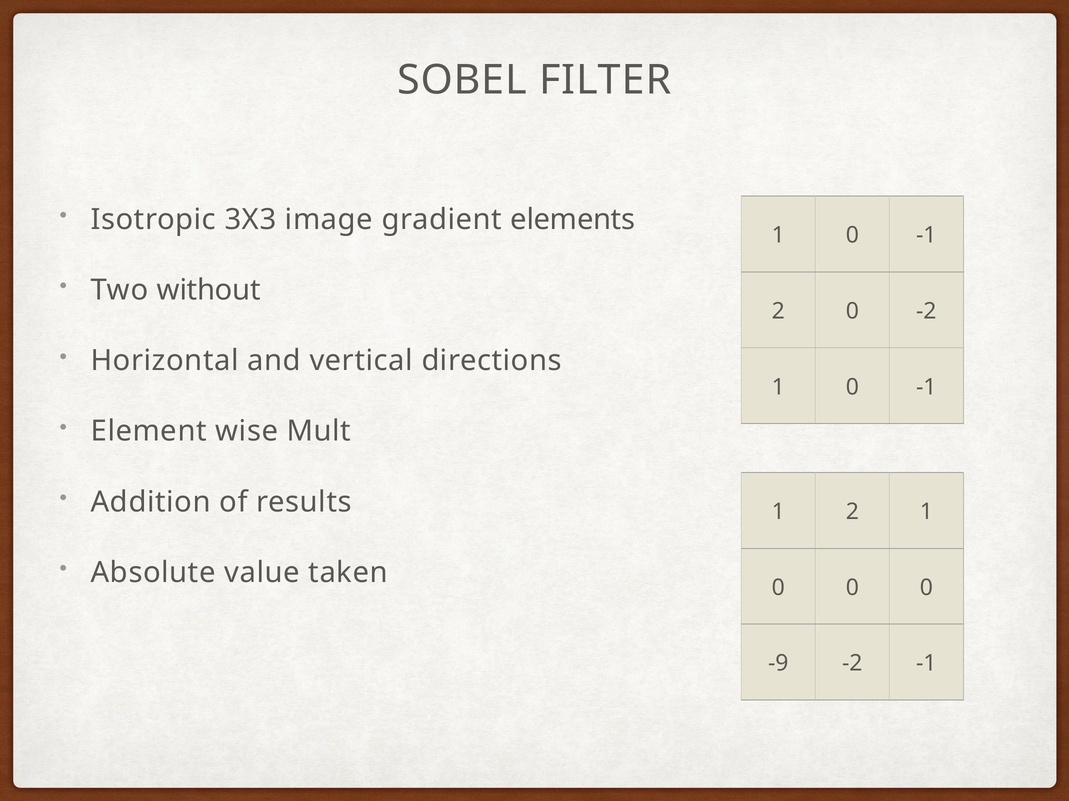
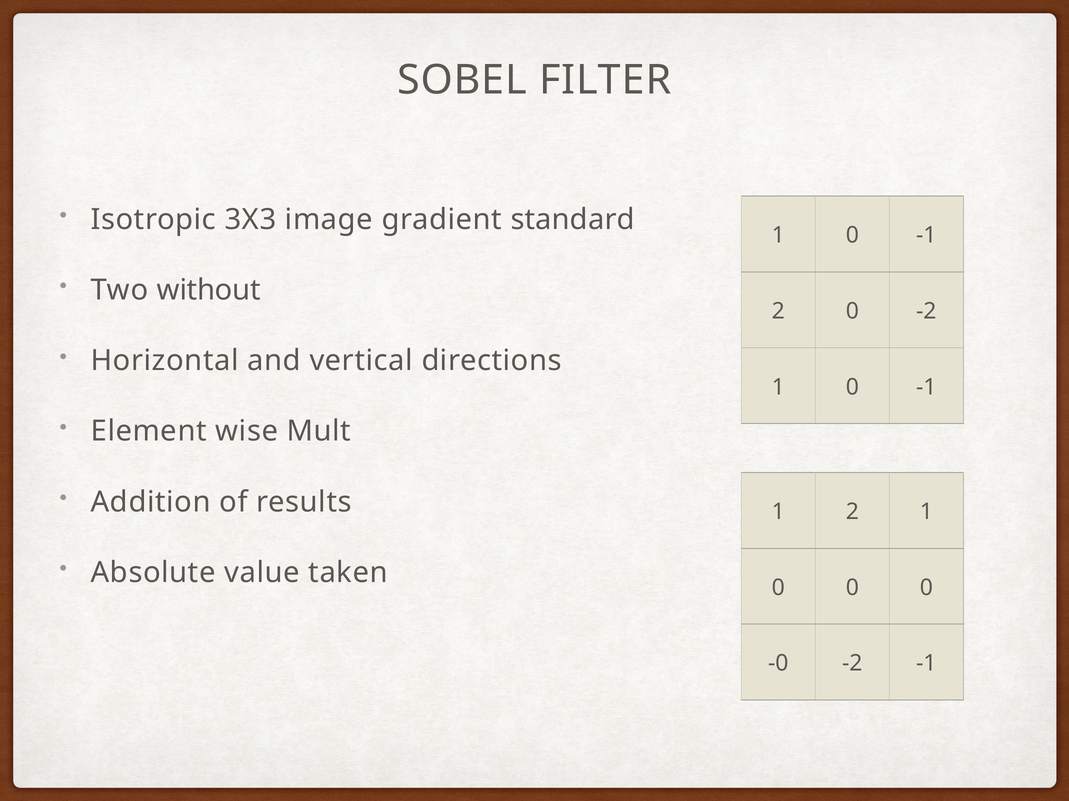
elements: elements -> standard
-9: -9 -> -0
